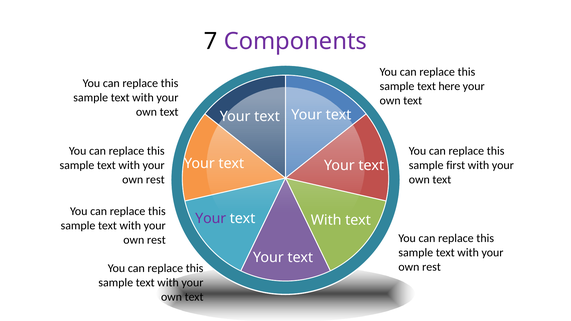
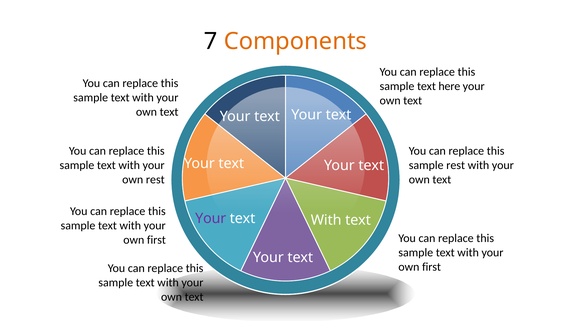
Components colour: purple -> orange
sample first: first -> rest
rest at (156, 240): rest -> first
rest at (431, 267): rest -> first
